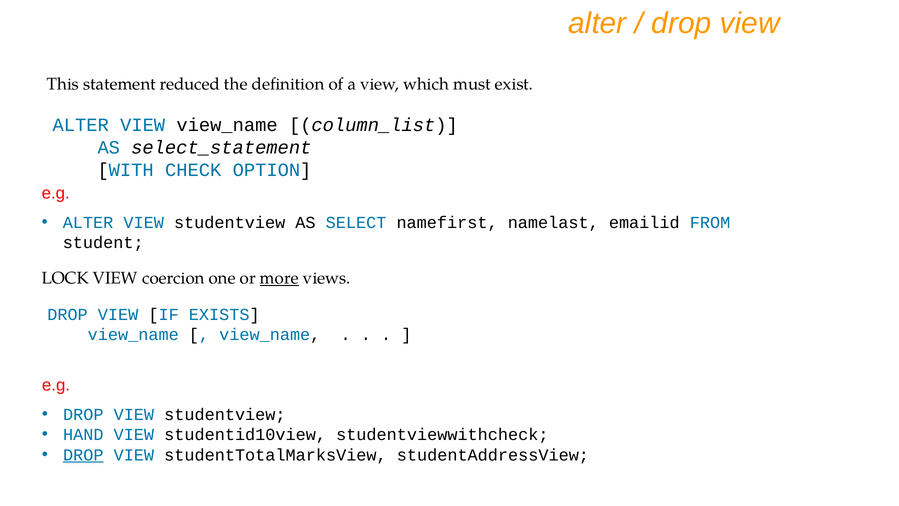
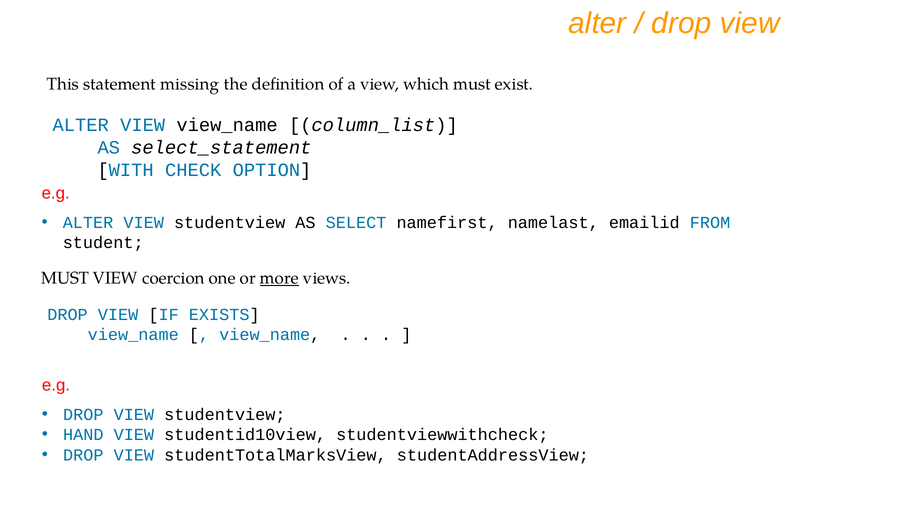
reduced: reduced -> missing
LOCK at (65, 278): LOCK -> MUST
DROP at (83, 455) underline: present -> none
